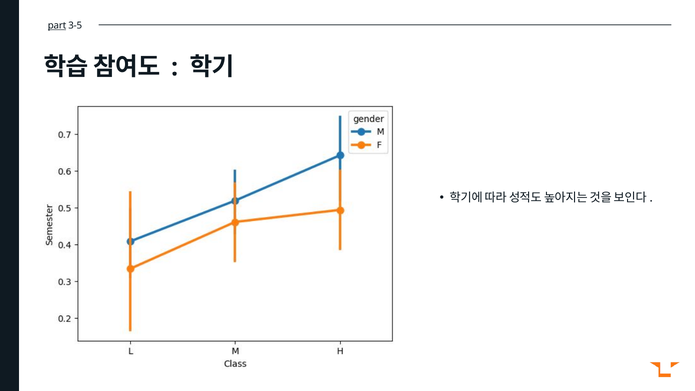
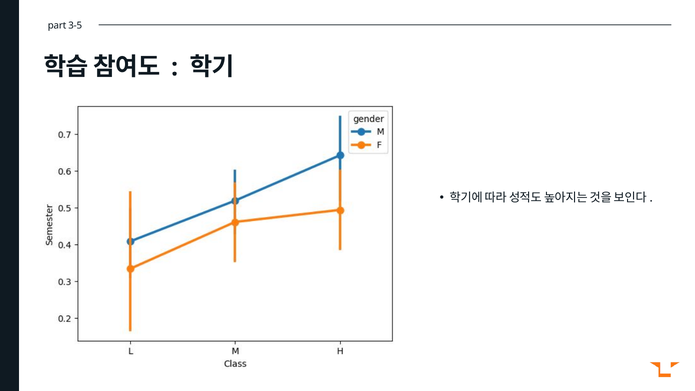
part underline: present -> none
